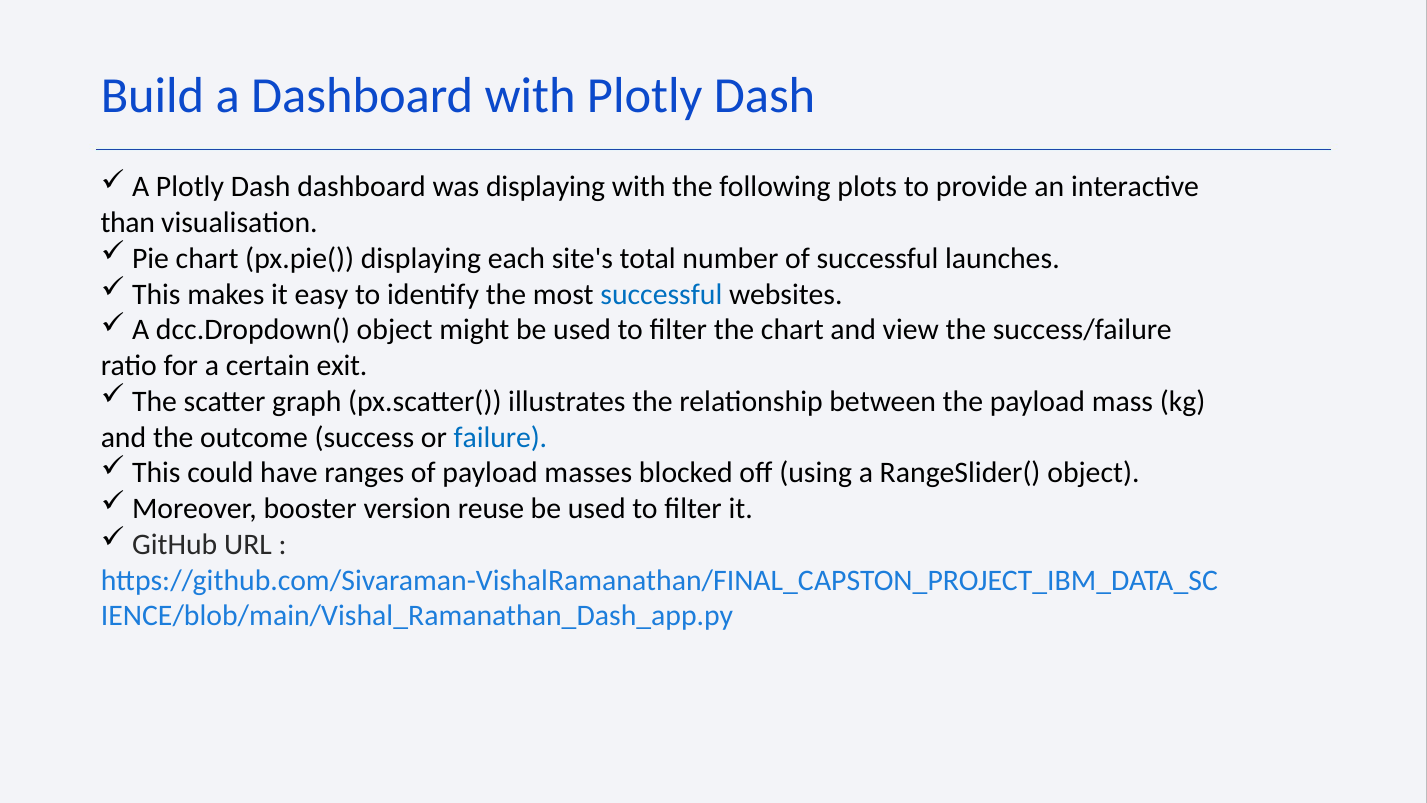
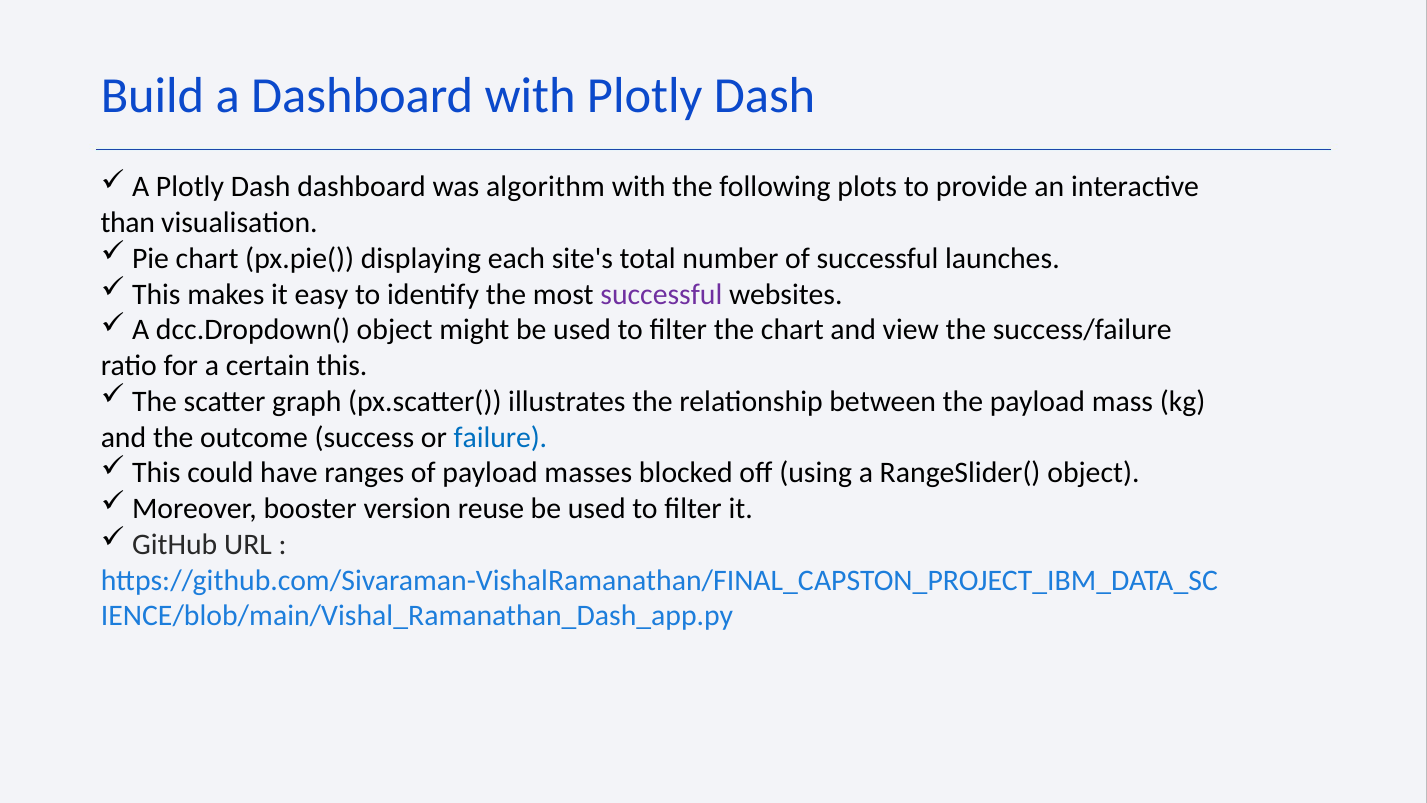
was displaying: displaying -> algorithm
successful at (661, 294) colour: blue -> purple
certain exit: exit -> this
